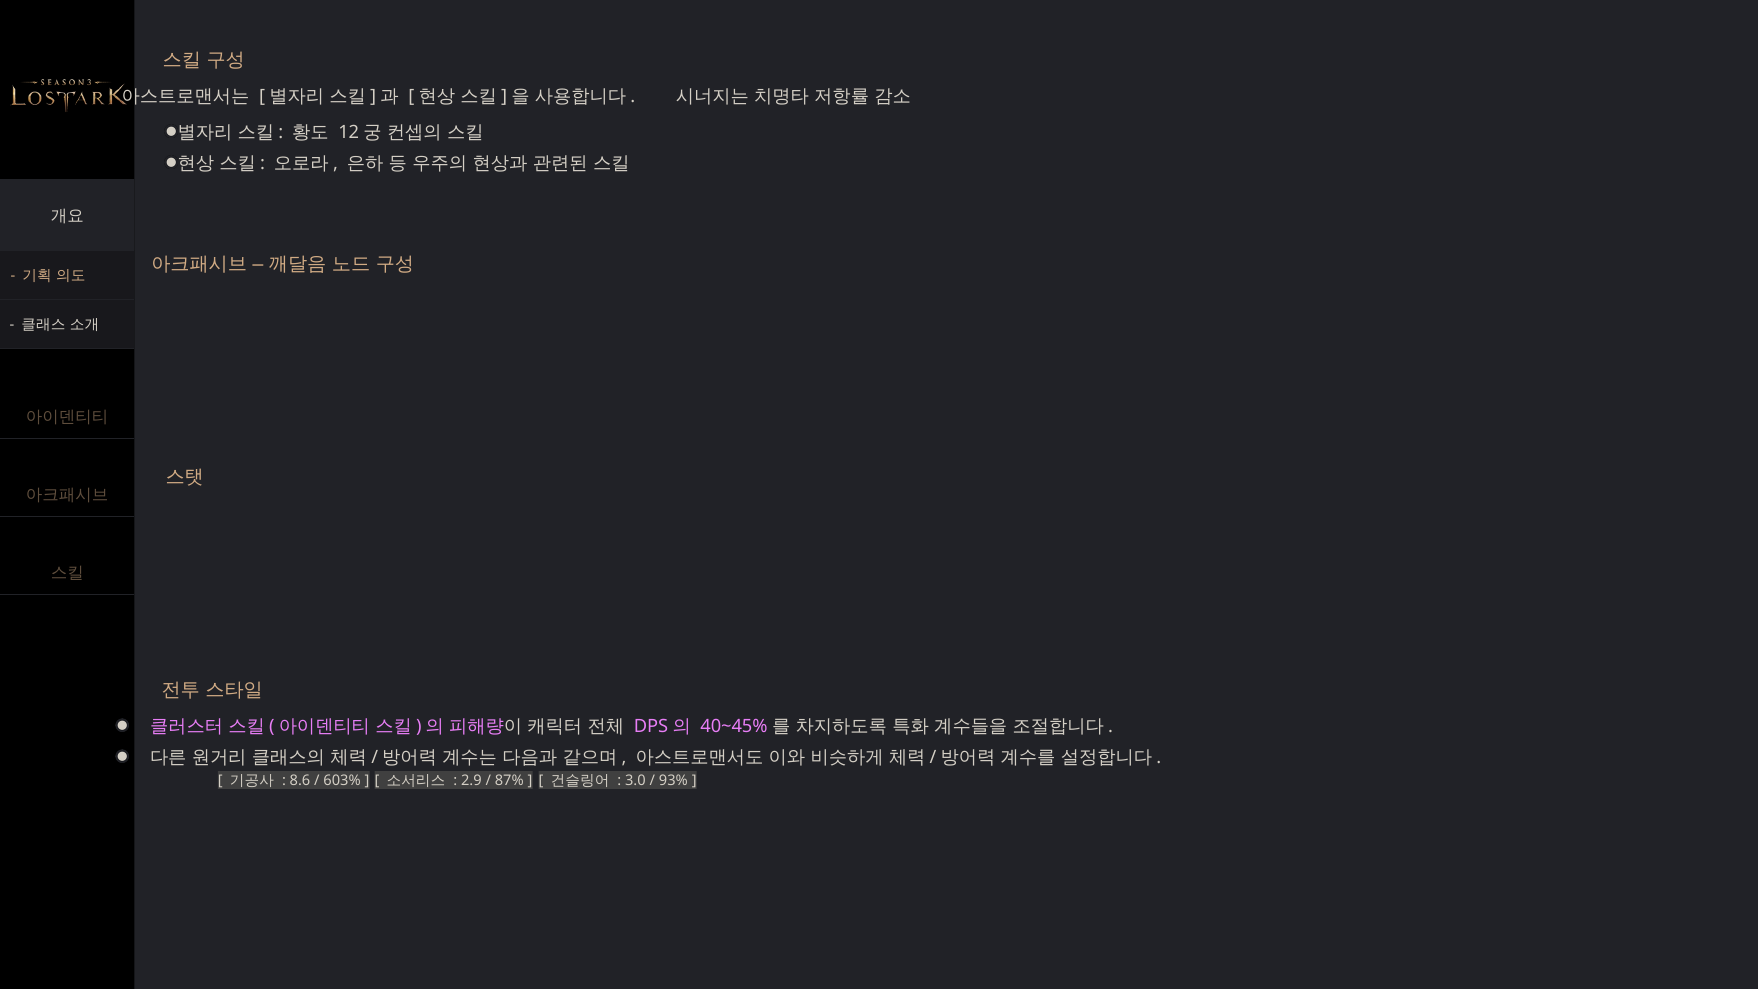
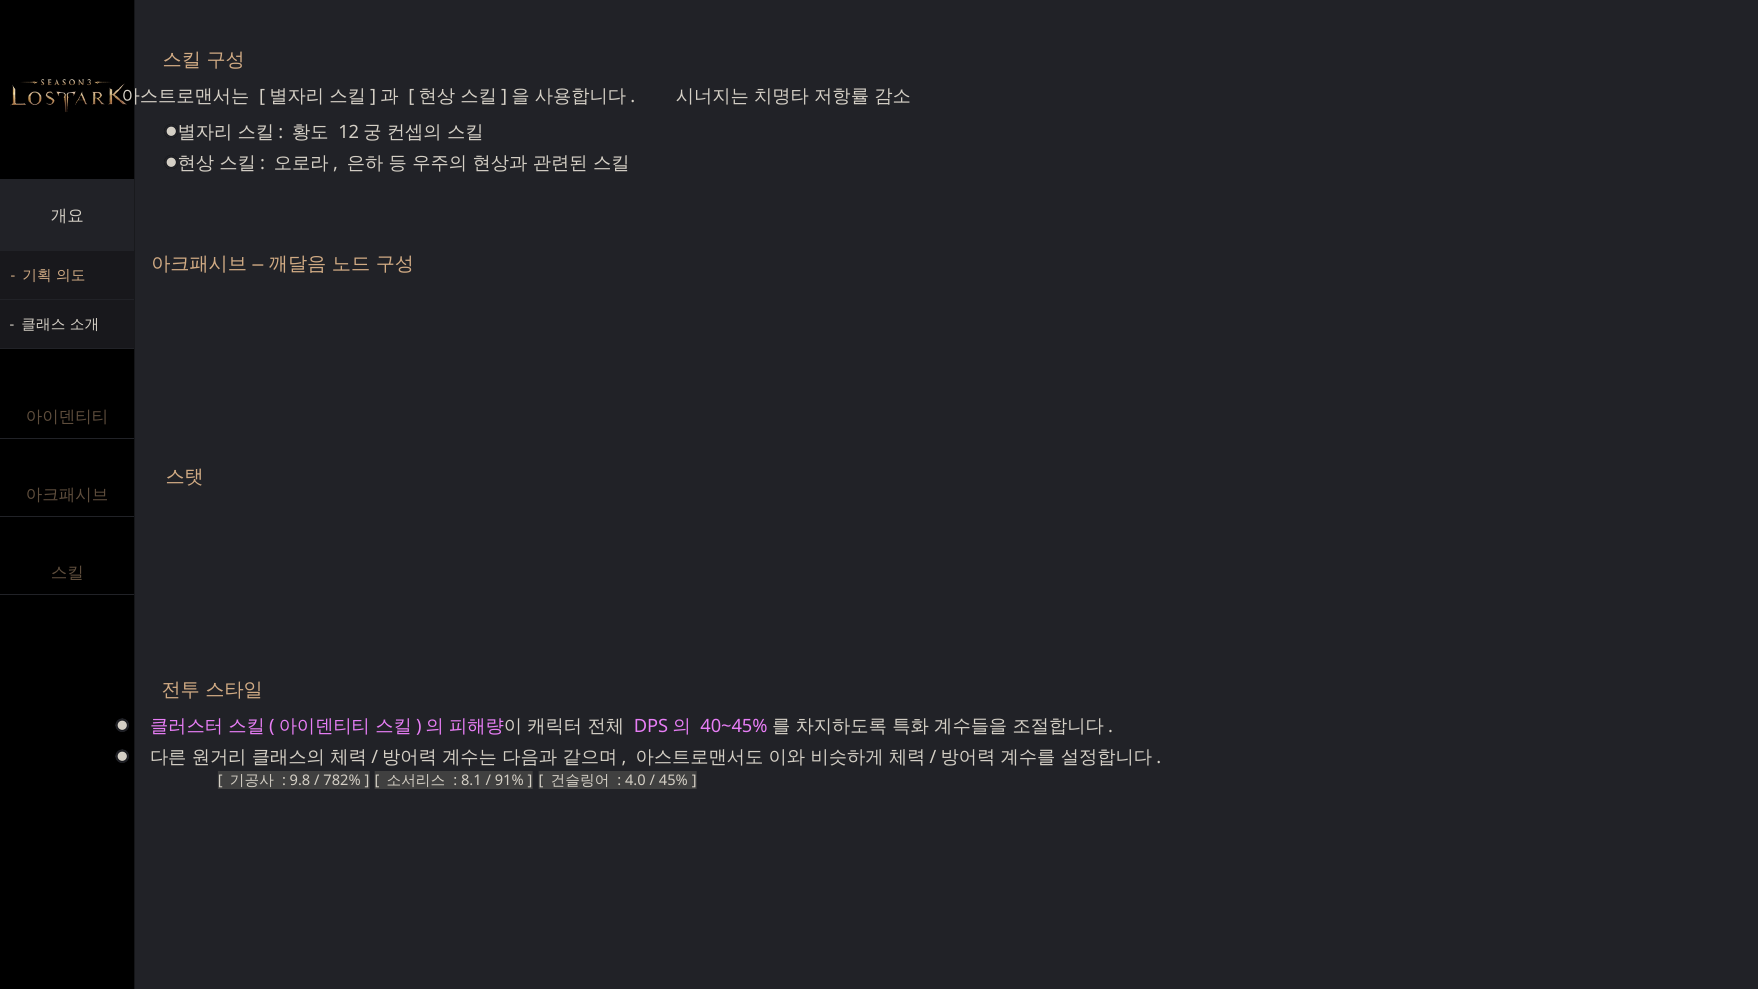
8.6: 8.6 -> 9.8
603%: 603% -> 782%
2.9: 2.9 -> 8.1
87%: 87% -> 91%
3.0: 3.0 -> 4.0
93%: 93% -> 45%
